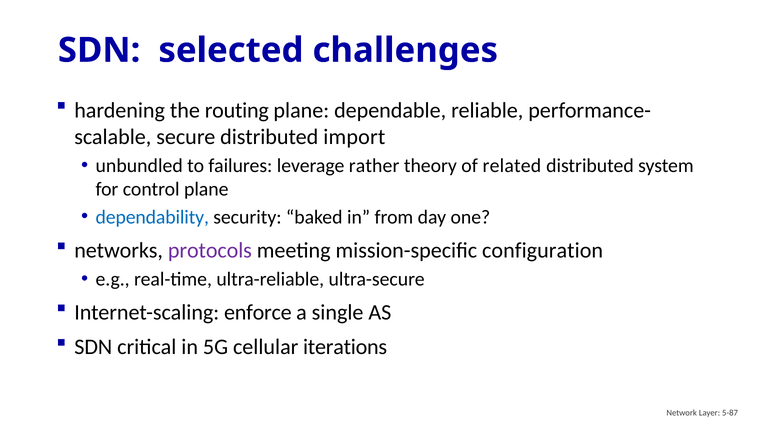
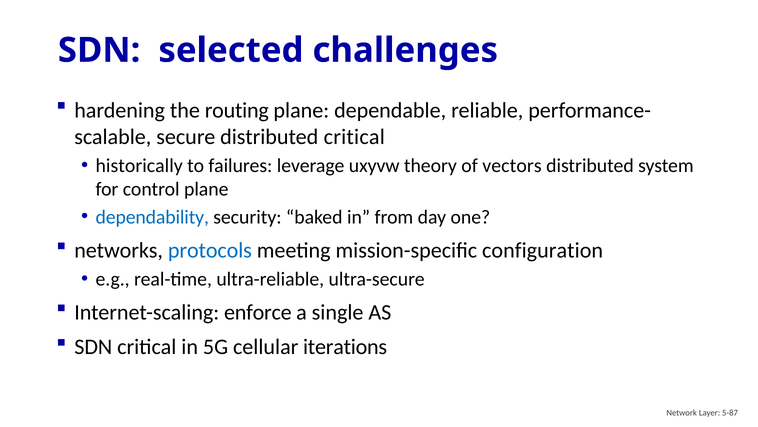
distributed import: import -> critical
unbundled: unbundled -> historically
rather: rather -> uxyvw
related: related -> vectors
protocols colour: purple -> blue
